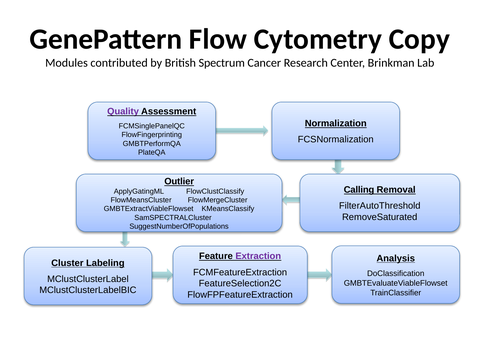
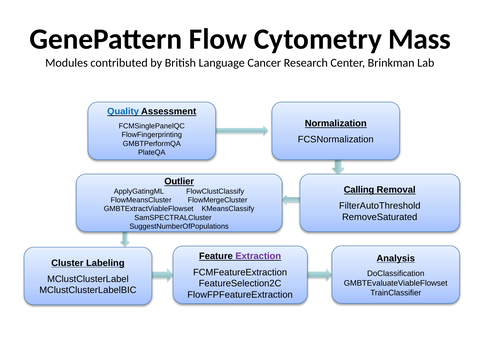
Copy: Copy -> Mass
Spectrum: Spectrum -> Language
Quality colour: purple -> blue
